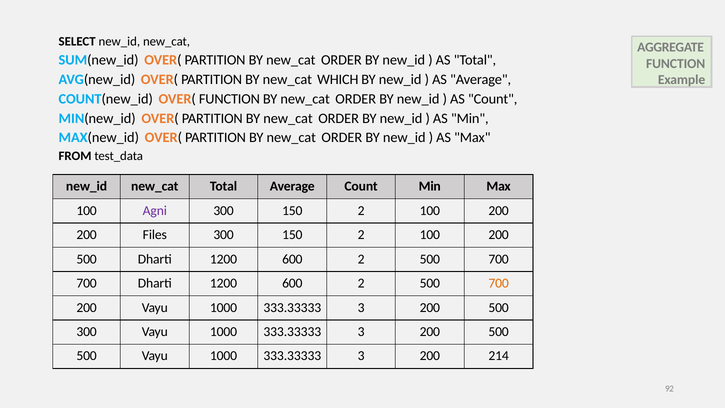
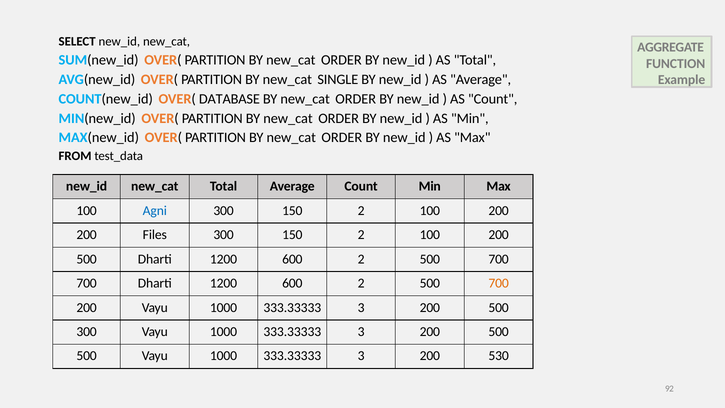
WHICH: WHICH -> SINGLE
OVER( FUNCTION: FUNCTION -> DATABASE
Agni colour: purple -> blue
214: 214 -> 530
